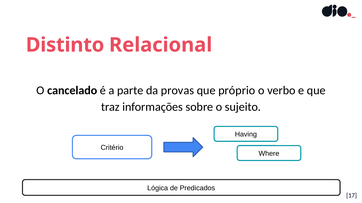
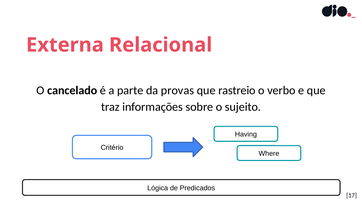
Distinto: Distinto -> Externa
próprio: próprio -> rastreio
